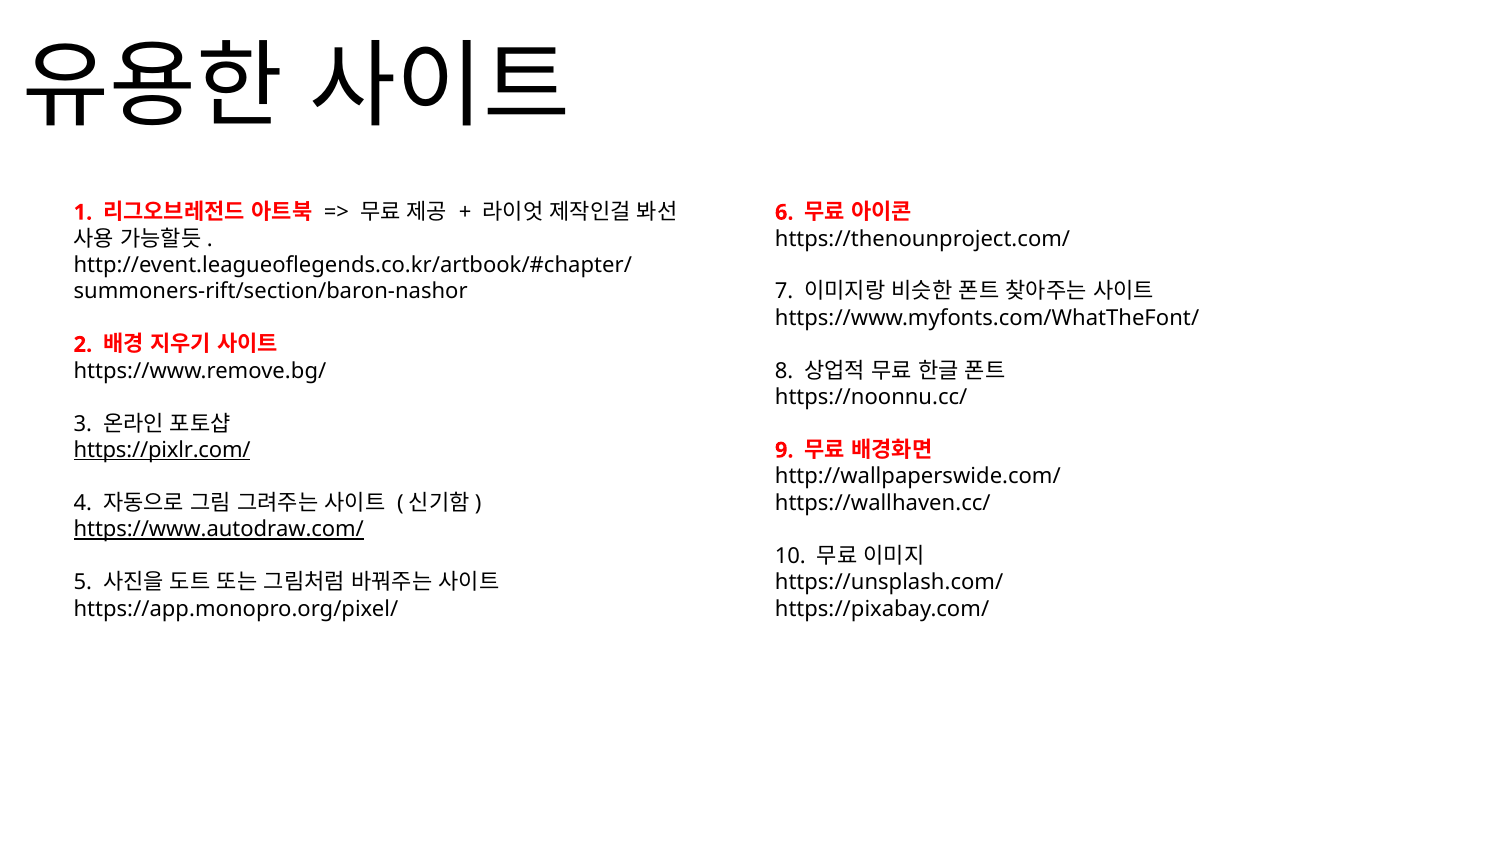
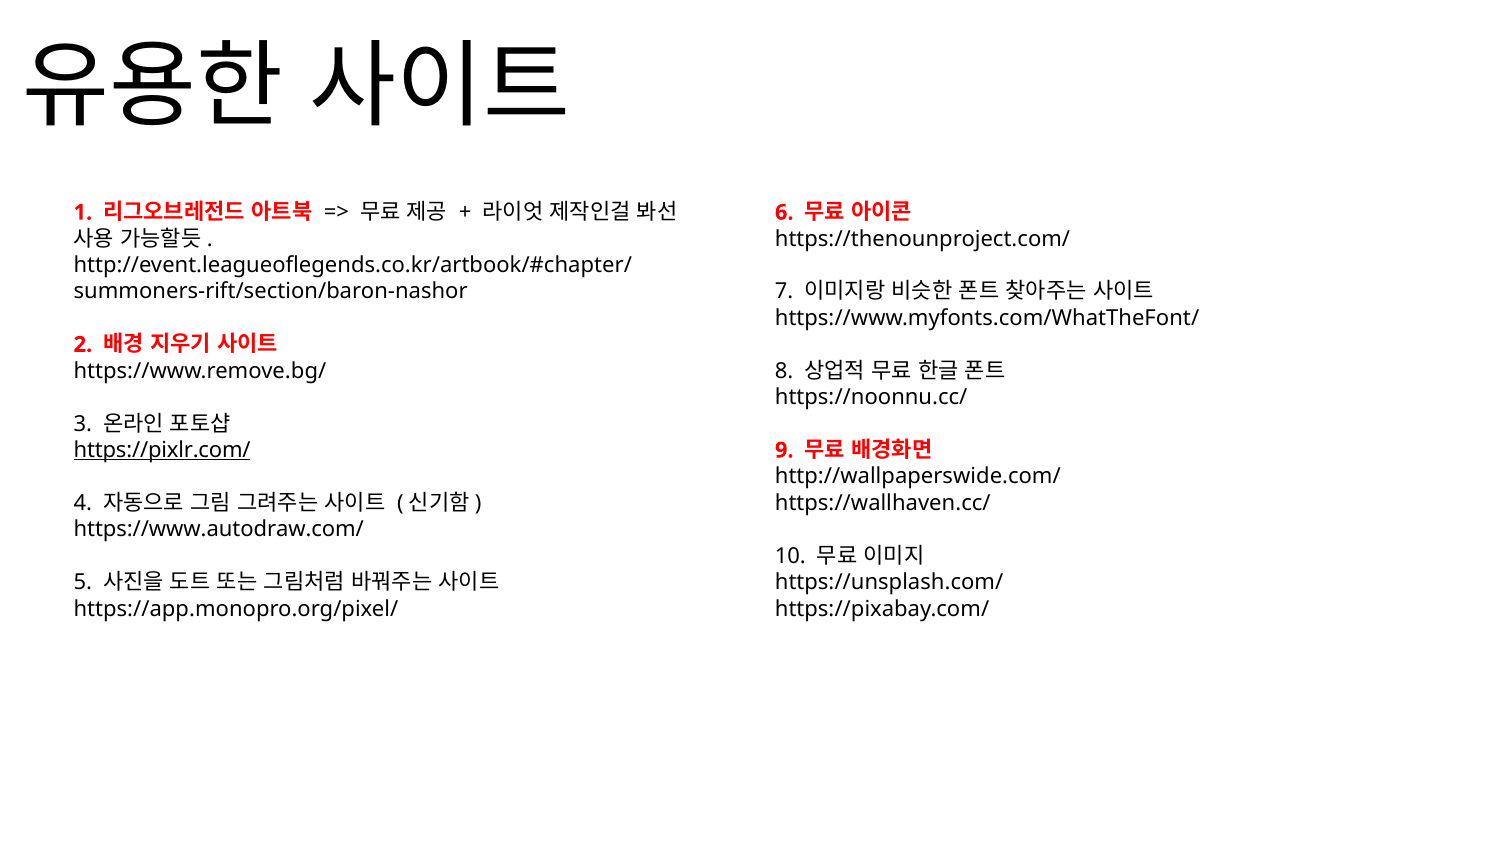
https://www.autodraw.com/ underline: present -> none
